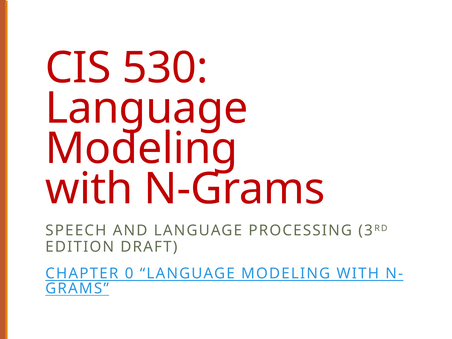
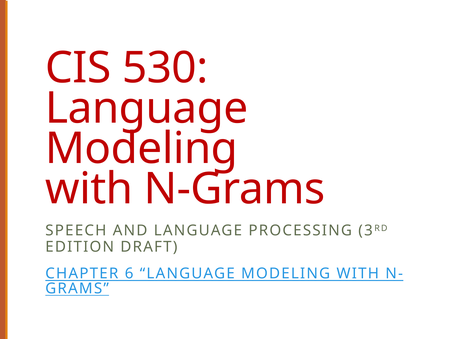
0: 0 -> 6
